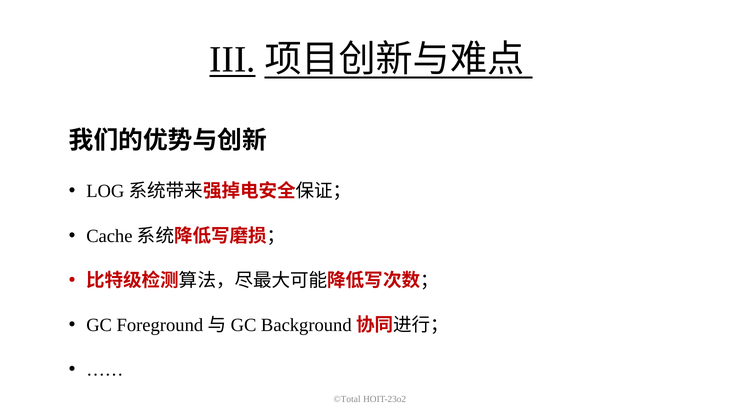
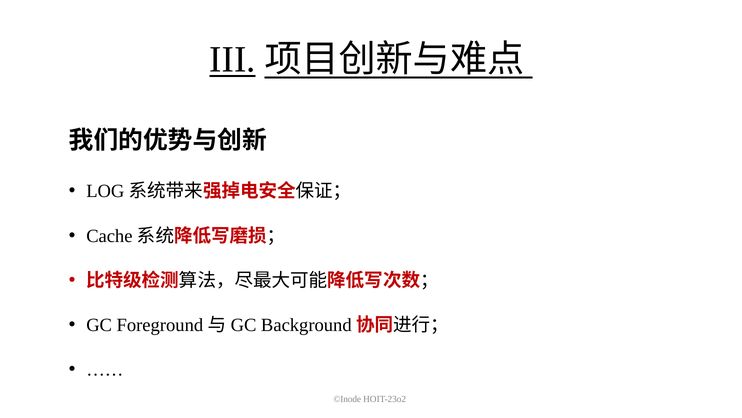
©Total: ©Total -> ©Inode
